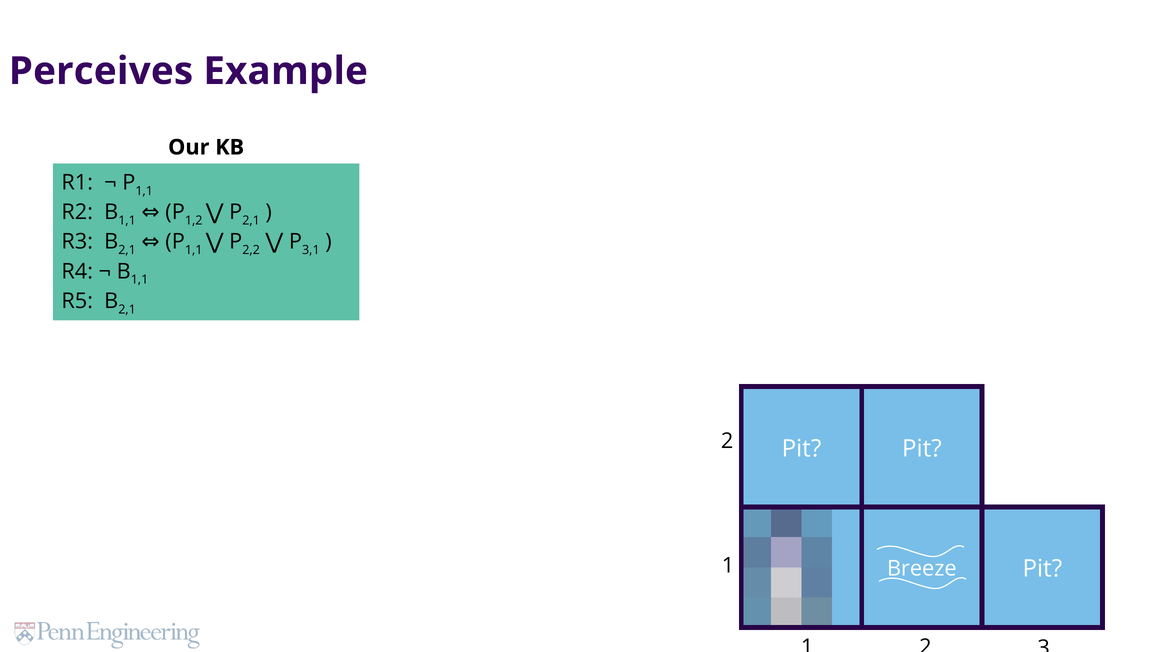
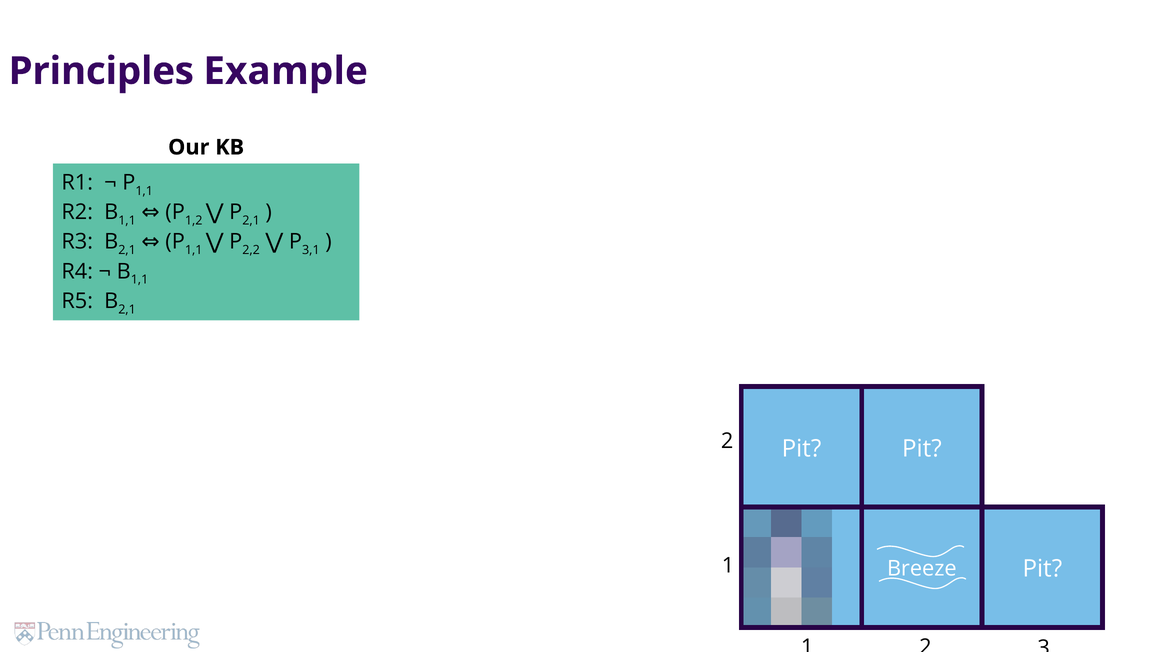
Perceives: Perceives -> Principles
